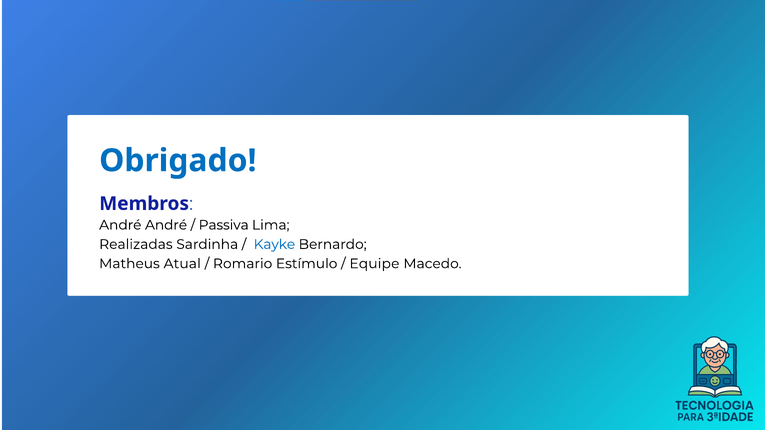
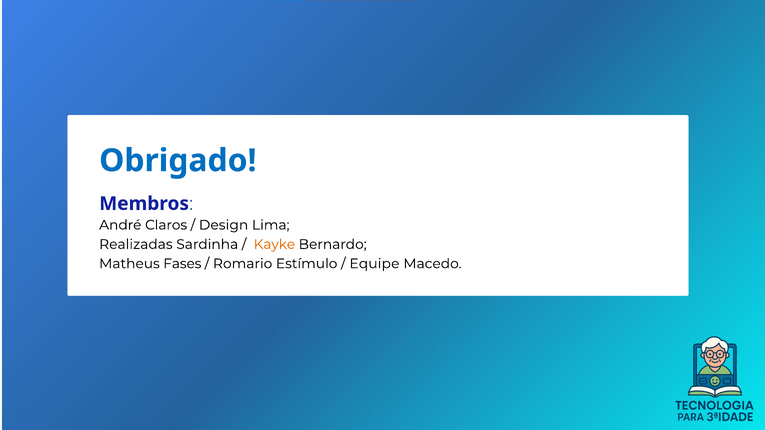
André André: André -> Claros
Passiva: Passiva -> Design
Kayke colour: blue -> orange
Atual: Atual -> Fases
